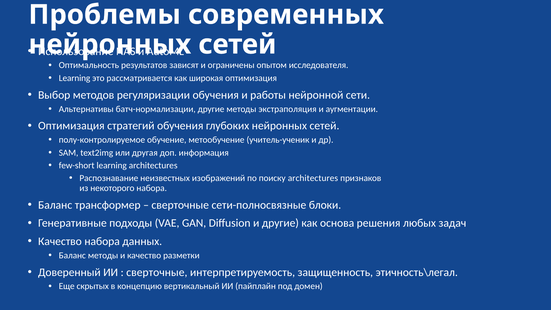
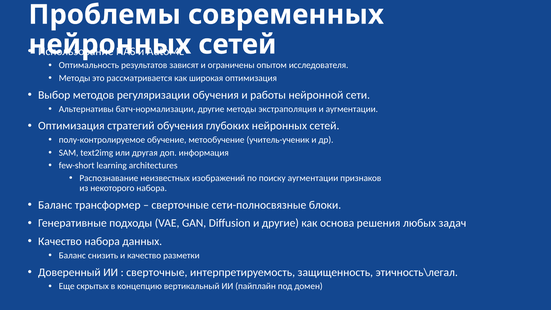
Learning at (75, 78): Learning -> Методы
поиску architectures: architectures -> аугментации
Баланс методы: методы -> снизить
